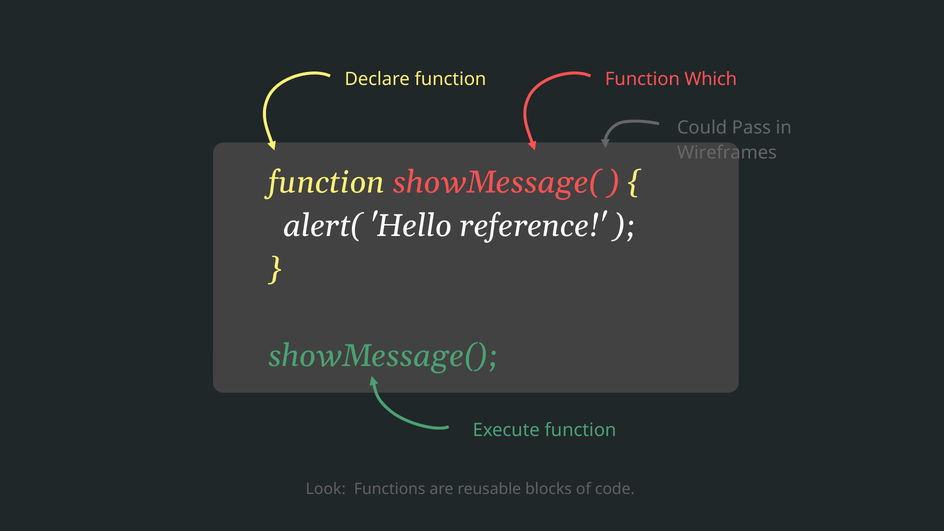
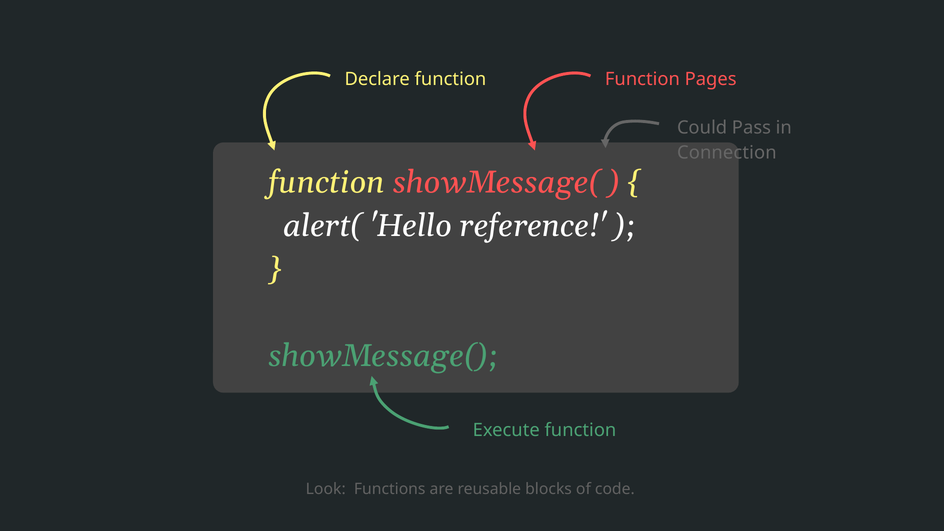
Which: Which -> Pages
Wireframes: Wireframes -> Connection
